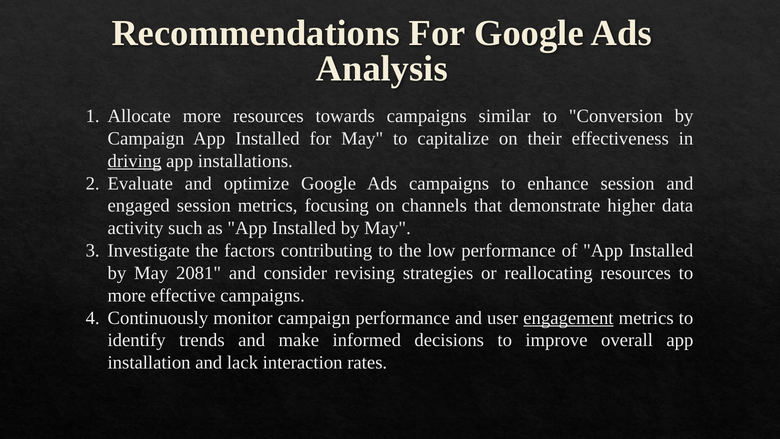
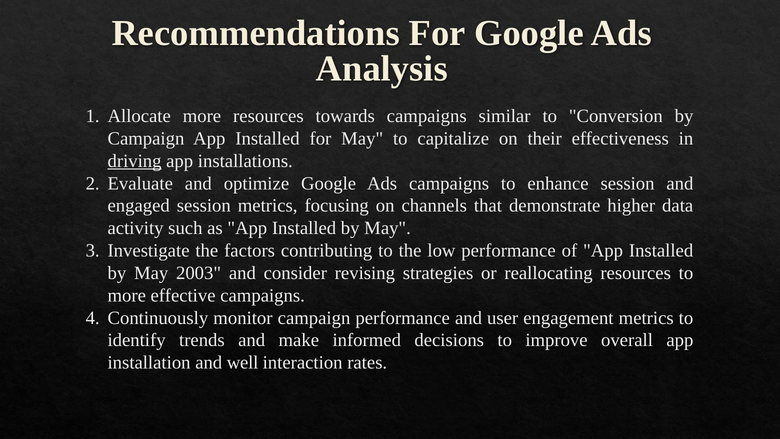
2081: 2081 -> 2003
engagement underline: present -> none
lack: lack -> well
